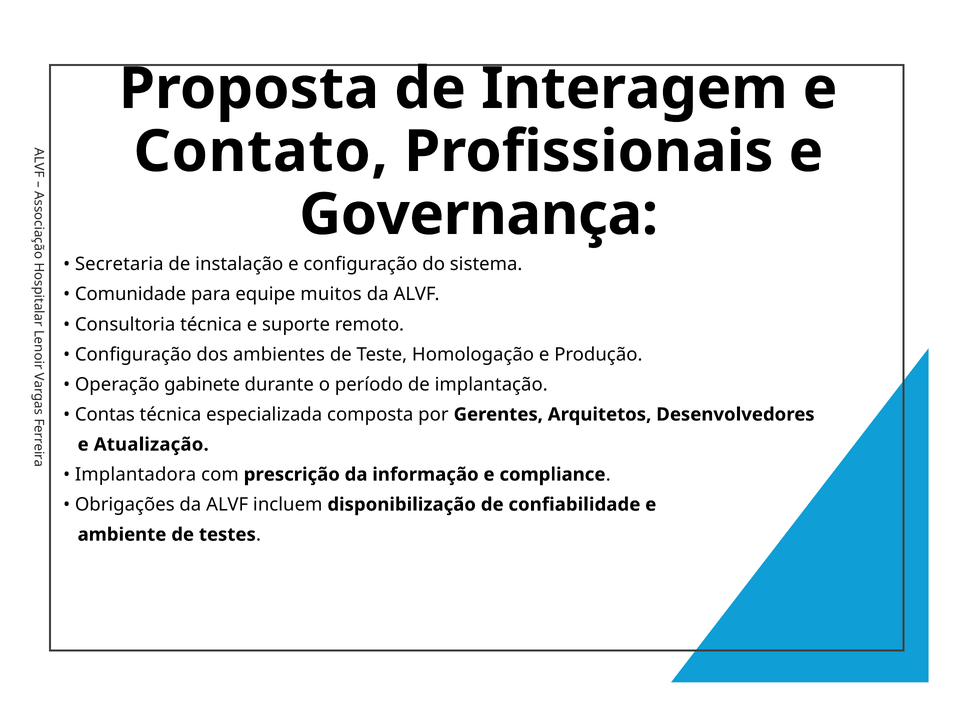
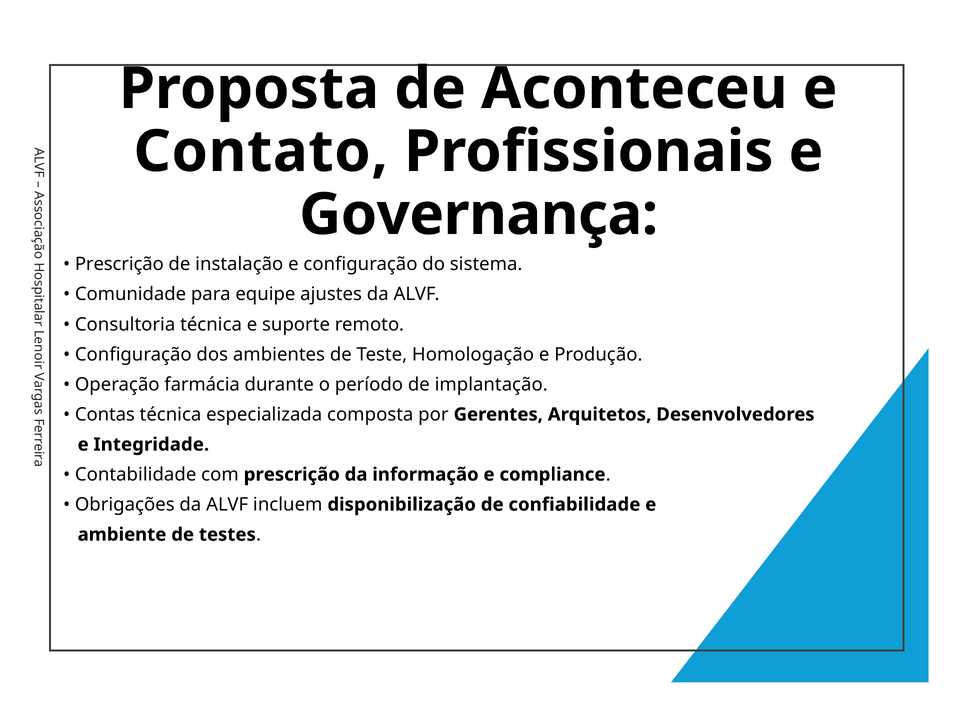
Interagem: Interagem -> Aconteceu
Secretaria at (119, 264): Secretaria -> Prescrição
muitos: muitos -> ajustes
gabinete: gabinete -> farmácia
Atualização: Atualização -> Integridade
Implantadora: Implantadora -> Contabilidade
